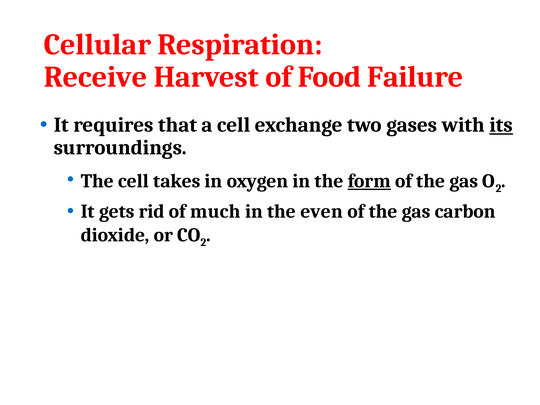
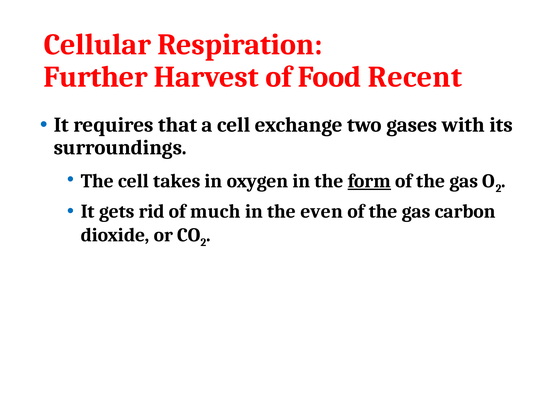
Receive: Receive -> Further
Failure: Failure -> Recent
its underline: present -> none
